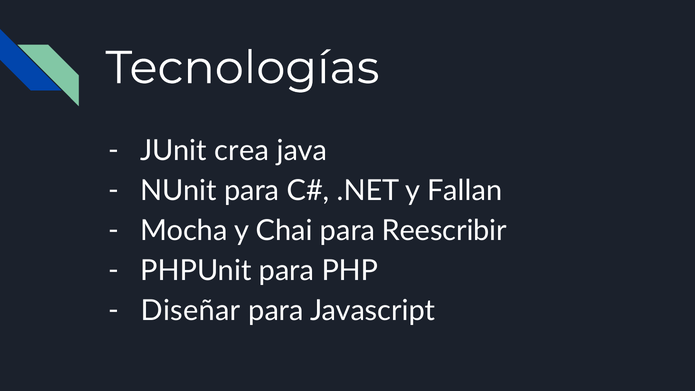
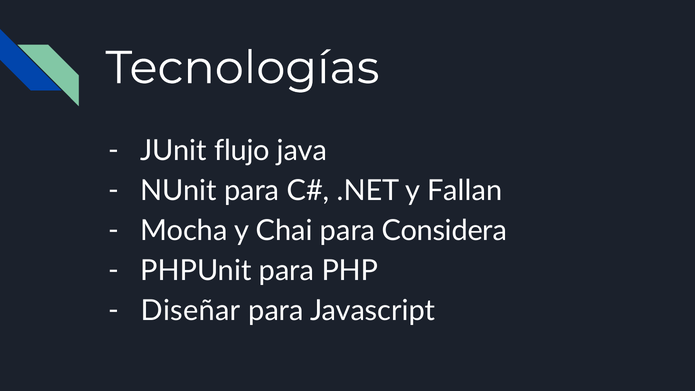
crea: crea -> flujo
Reescribir: Reescribir -> Considera
